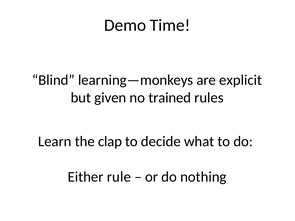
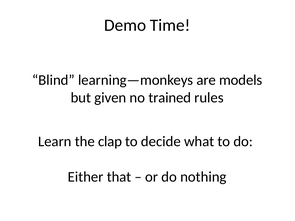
explicit: explicit -> models
rule: rule -> that
